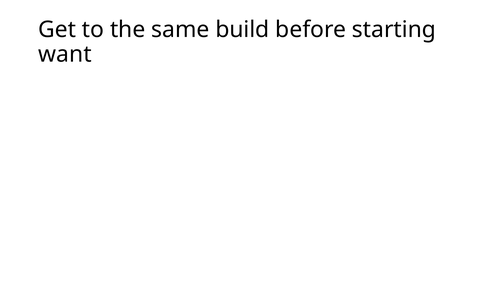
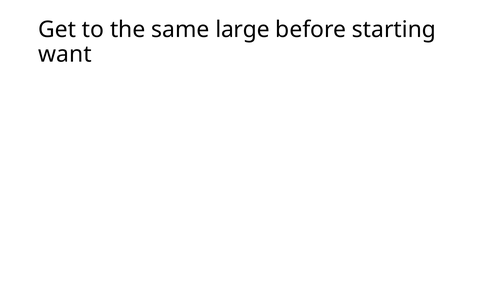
build: build -> large
